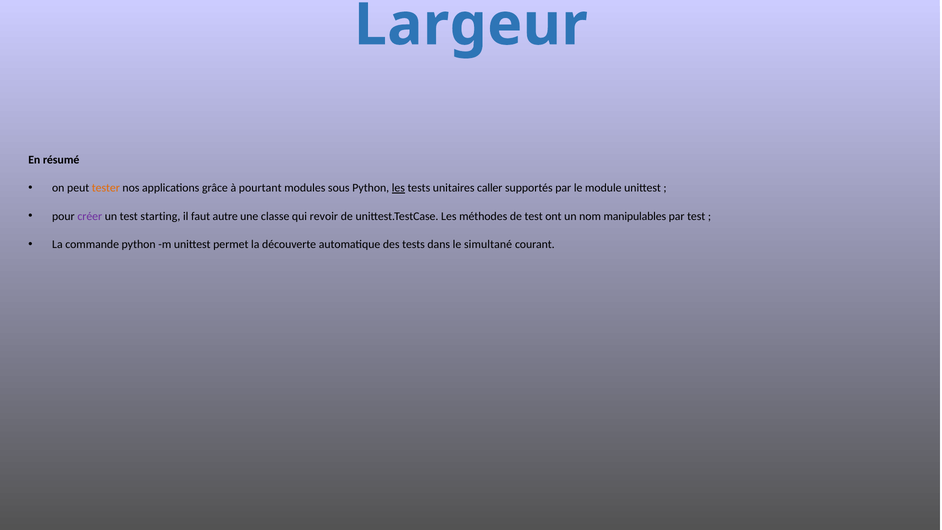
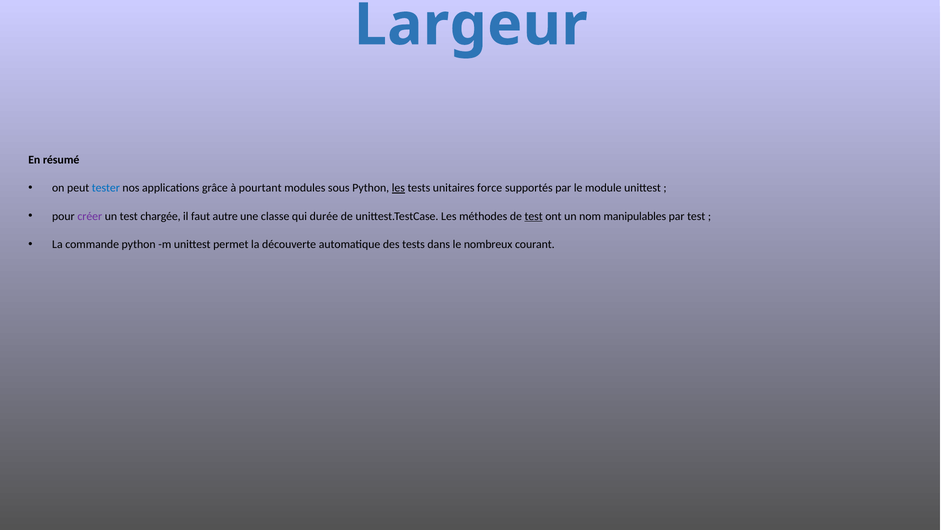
tester colour: orange -> blue
caller: caller -> force
starting: starting -> chargée
revoir: revoir -> durée
test at (534, 216) underline: none -> present
simultané: simultané -> nombreux
